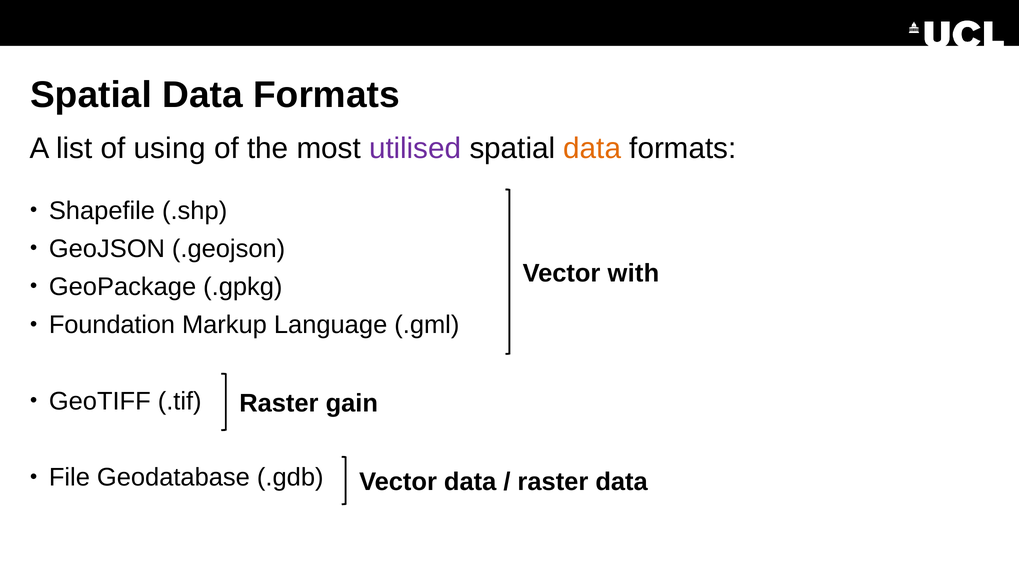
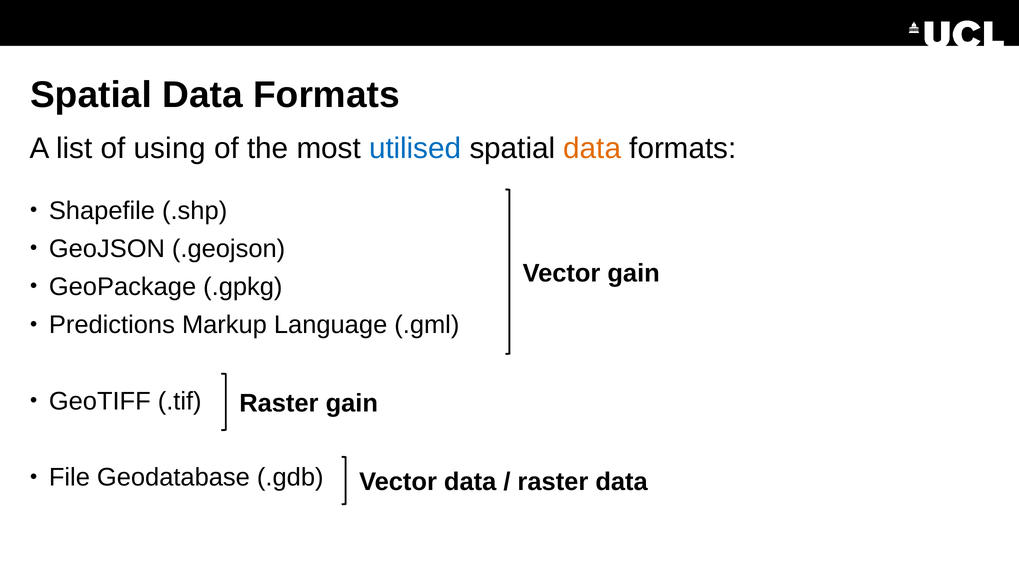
utilised colour: purple -> blue
Vector with: with -> gain
Foundation: Foundation -> Predictions
